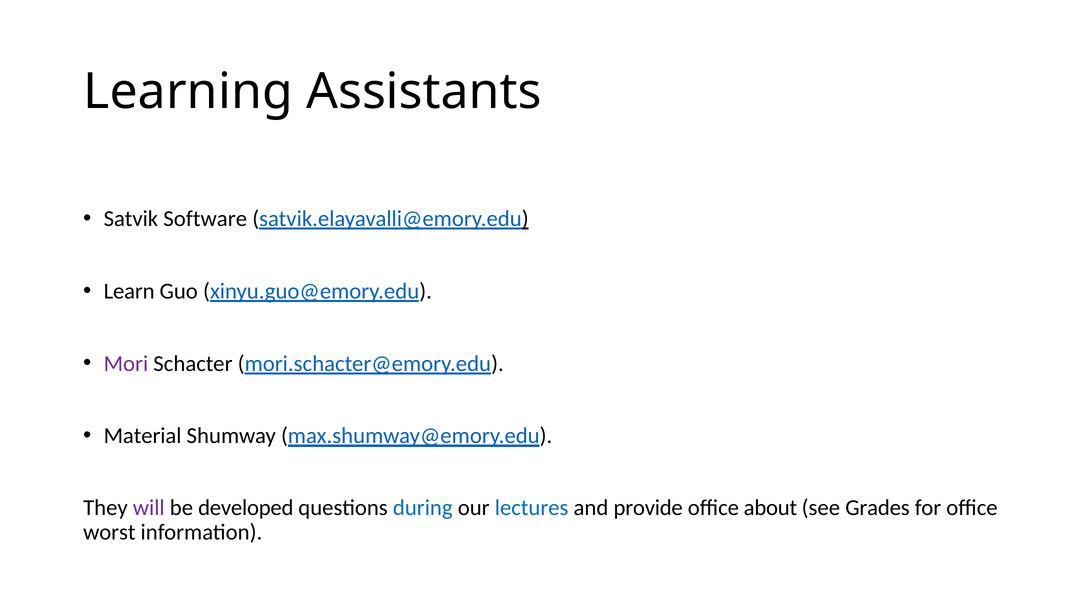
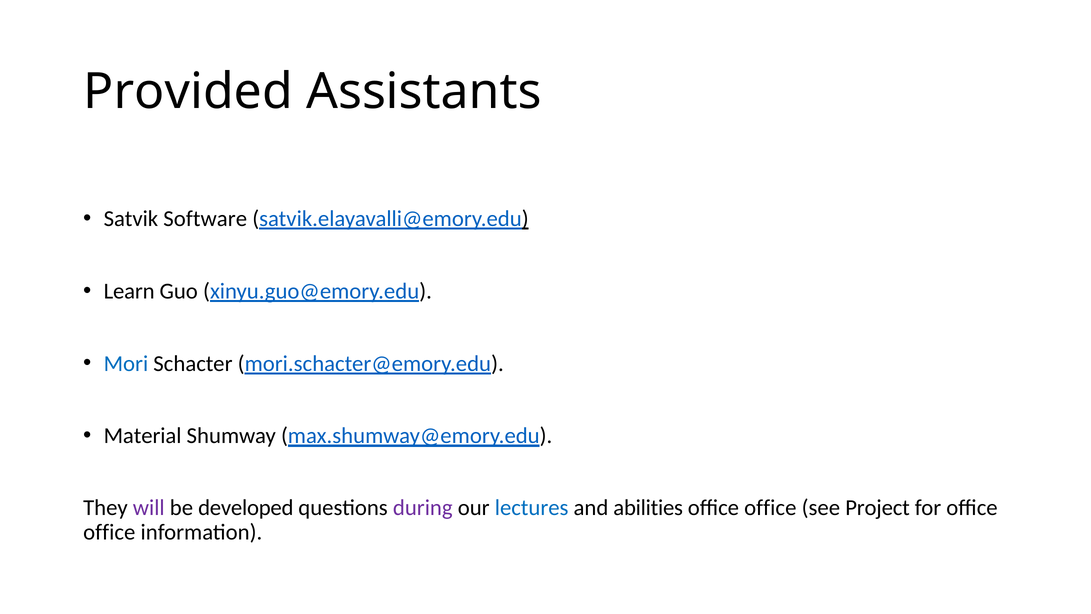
Learning: Learning -> Provided
Mori colour: purple -> blue
during colour: blue -> purple
provide: provide -> abilities
about at (770, 508): about -> office
Grades: Grades -> Project
worst at (109, 532): worst -> office
